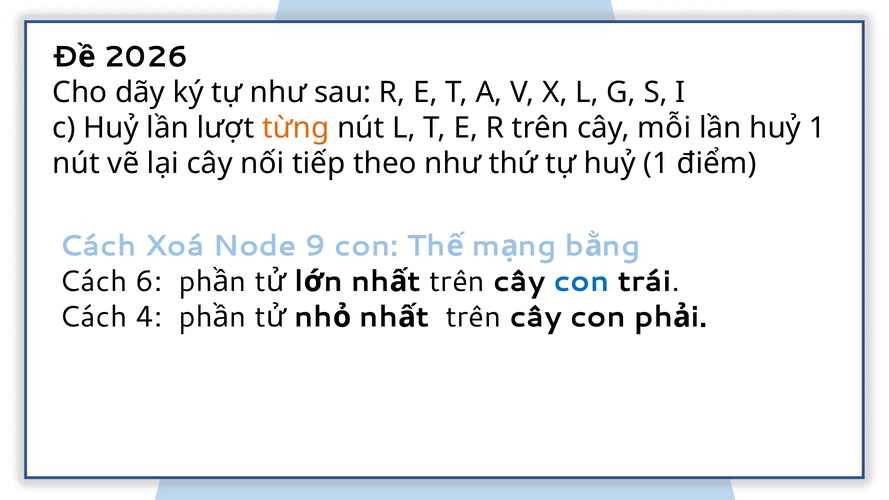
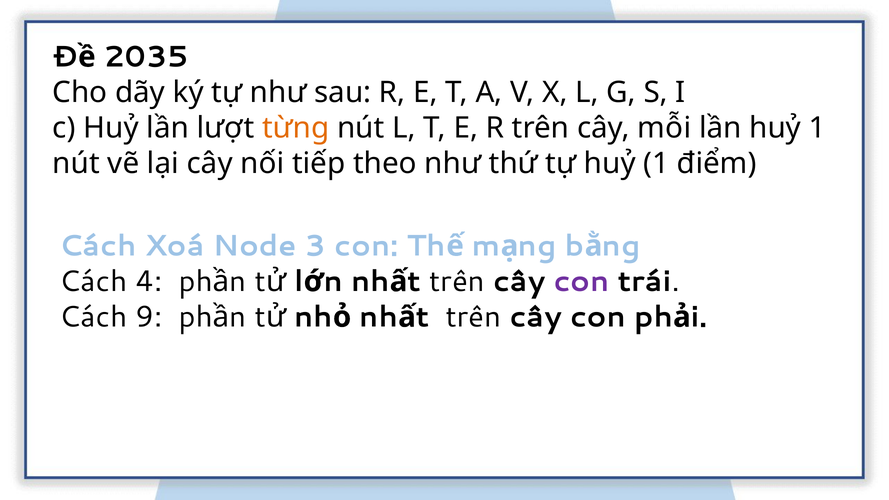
2026: 2026 -> 2035
9: 9 -> 3
6: 6 -> 4
con at (582, 281) colour: blue -> purple
4: 4 -> 9
